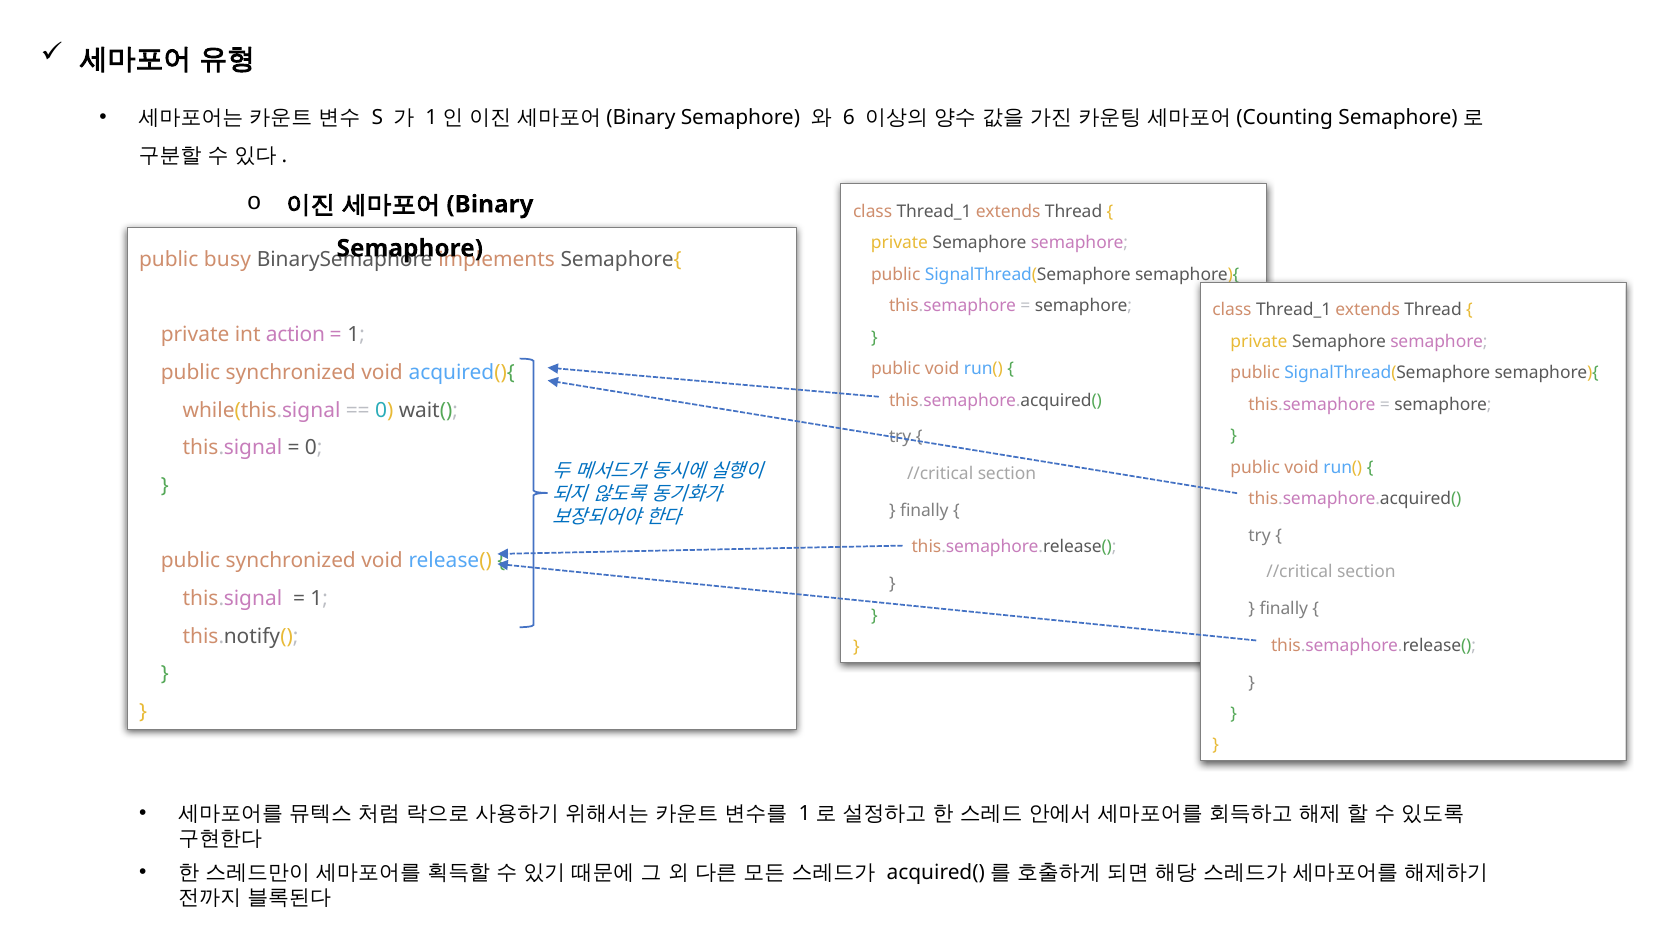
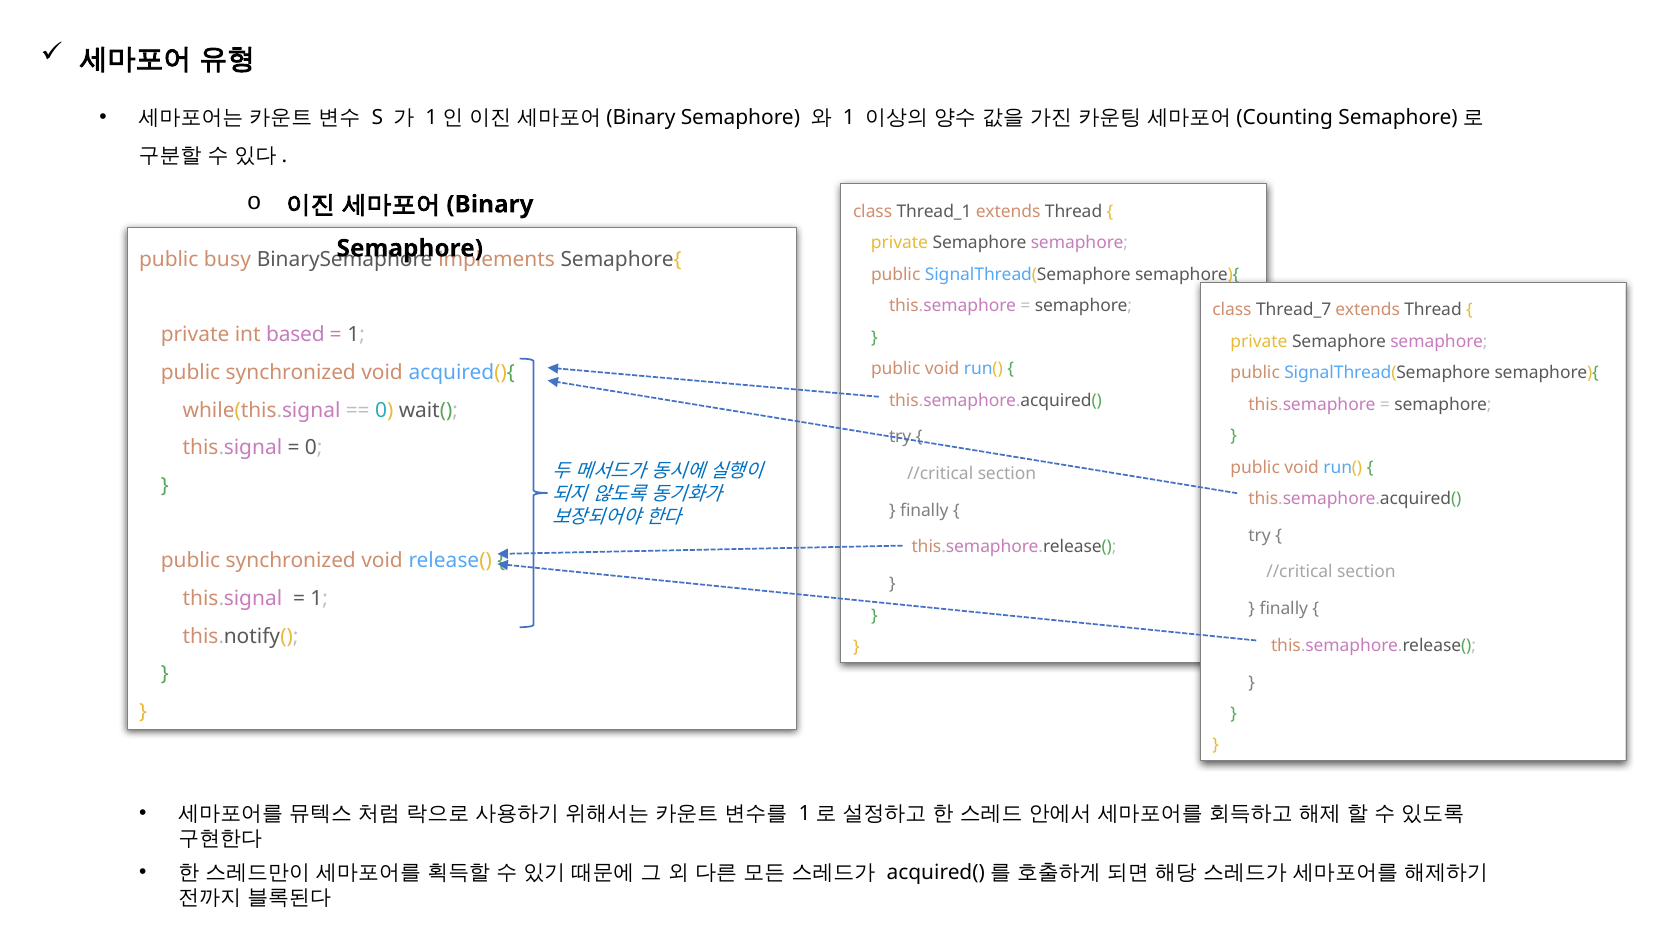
6 at (849, 118): 6 -> 1
Thread_1 at (1294, 310): Thread_1 -> Thread_7
action: action -> based
